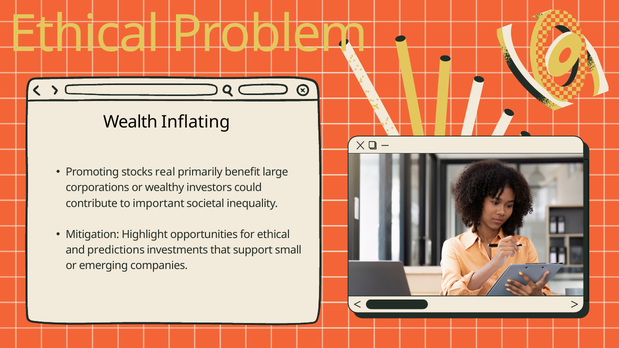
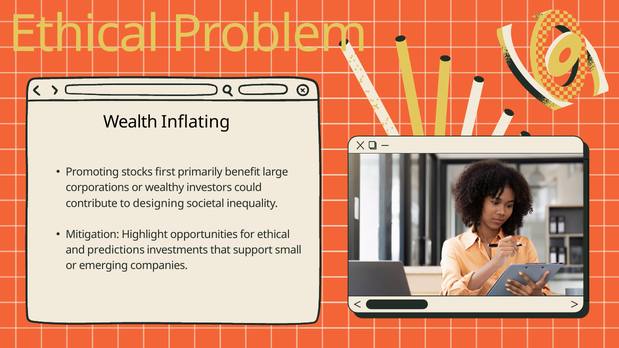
real: real -> first
important: important -> designing
